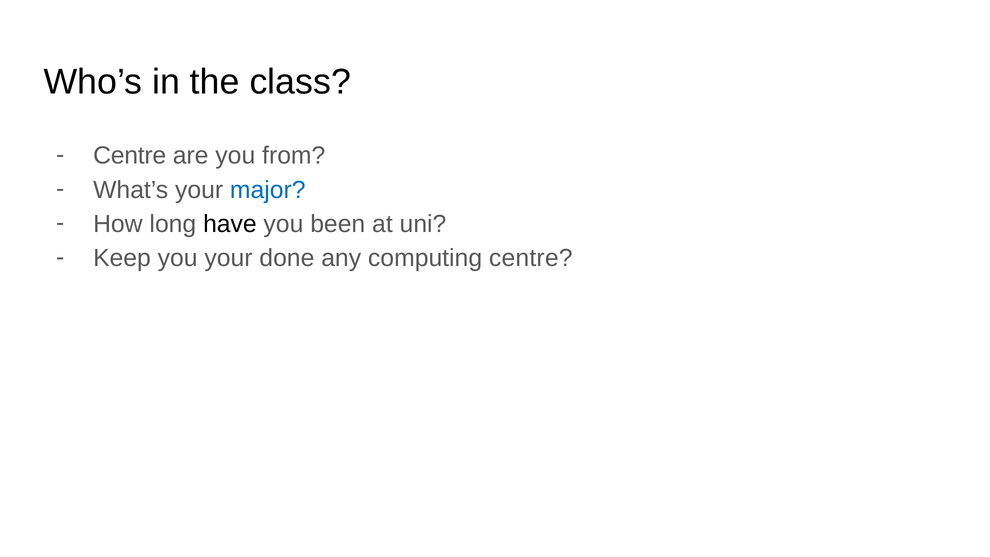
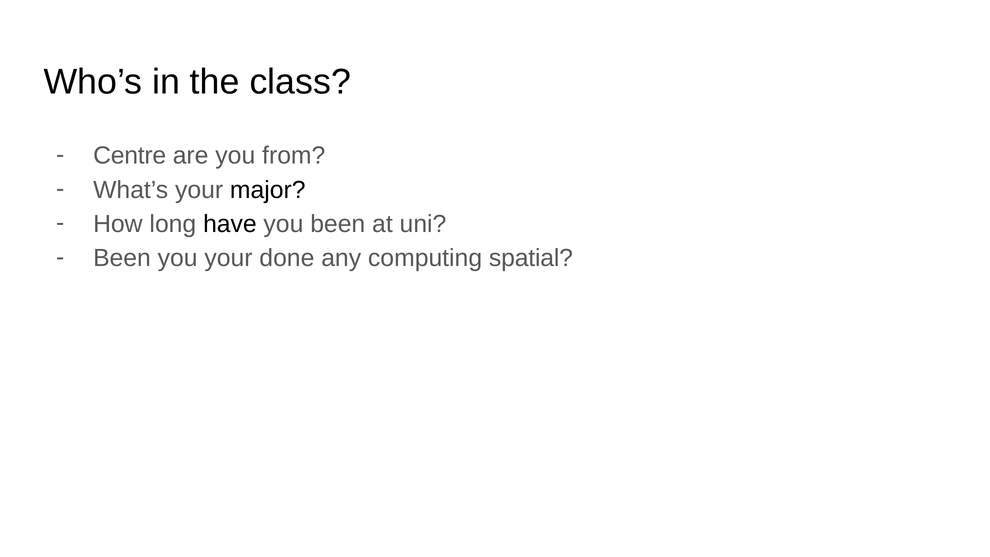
major colour: blue -> black
Keep at (122, 258): Keep -> Been
computing centre: centre -> spatial
